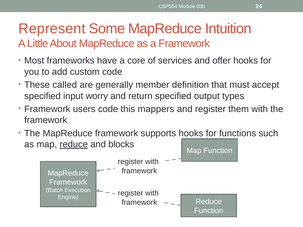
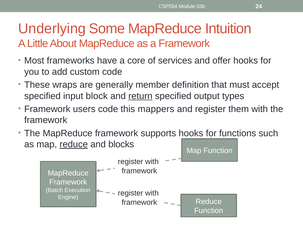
Represent: Represent -> Underlying
called: called -> wraps
worry: worry -> block
return underline: none -> present
